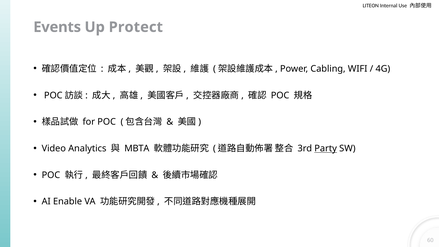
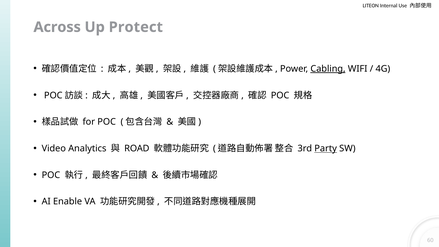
Events: Events -> Across
Cabling underline: none -> present
MBTA: MBTA -> ROAD
